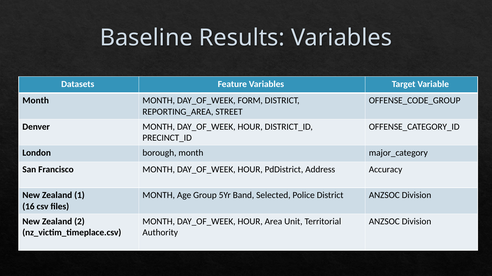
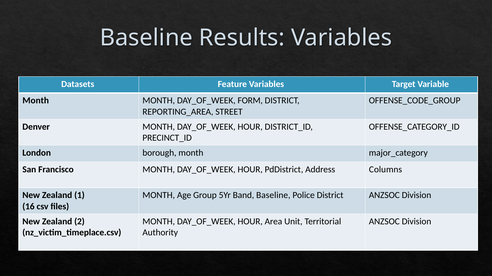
Accuracy: Accuracy -> Columns
Band Selected: Selected -> Baseline
